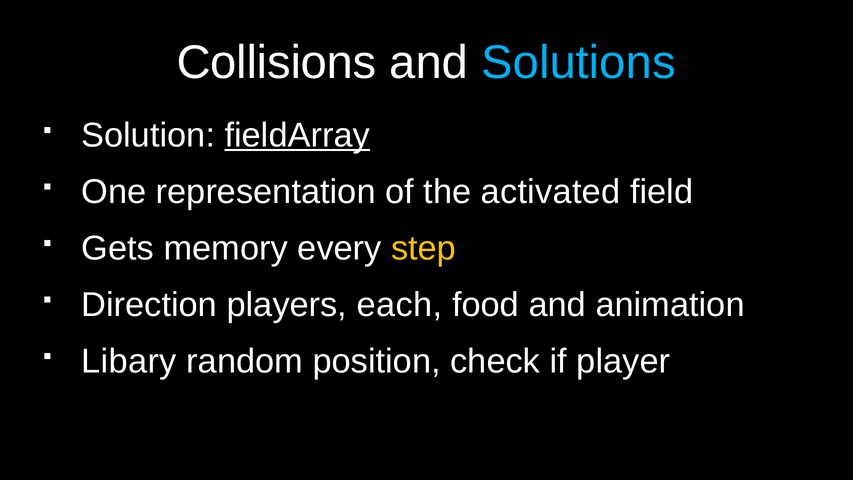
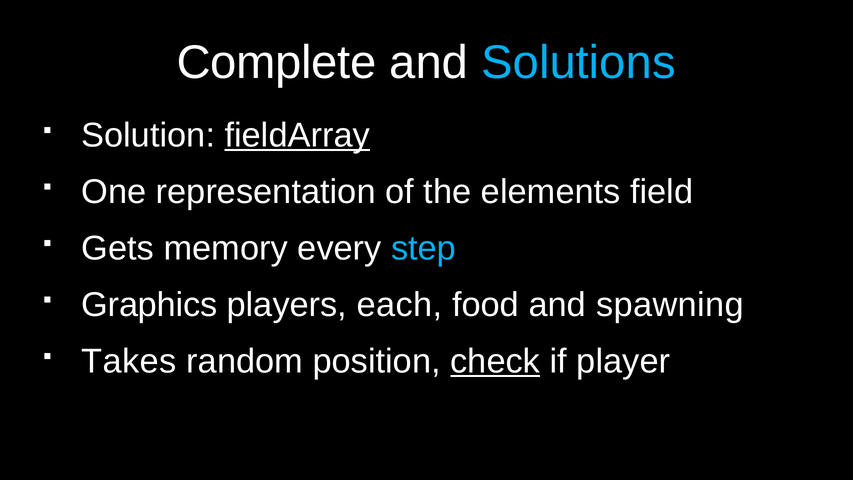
Collisions: Collisions -> Complete
activated: activated -> elements
step colour: yellow -> light blue
Direction: Direction -> Graphics
animation: animation -> spawning
Libary: Libary -> Takes
check underline: none -> present
